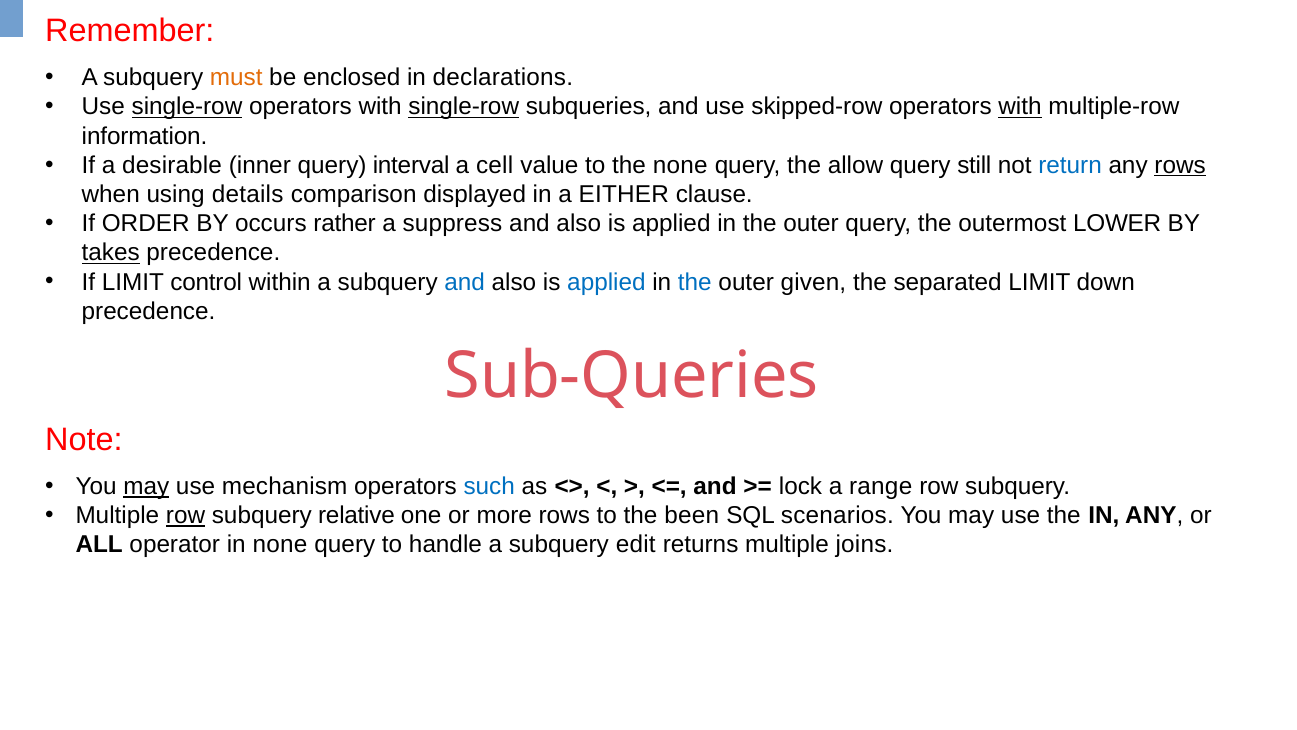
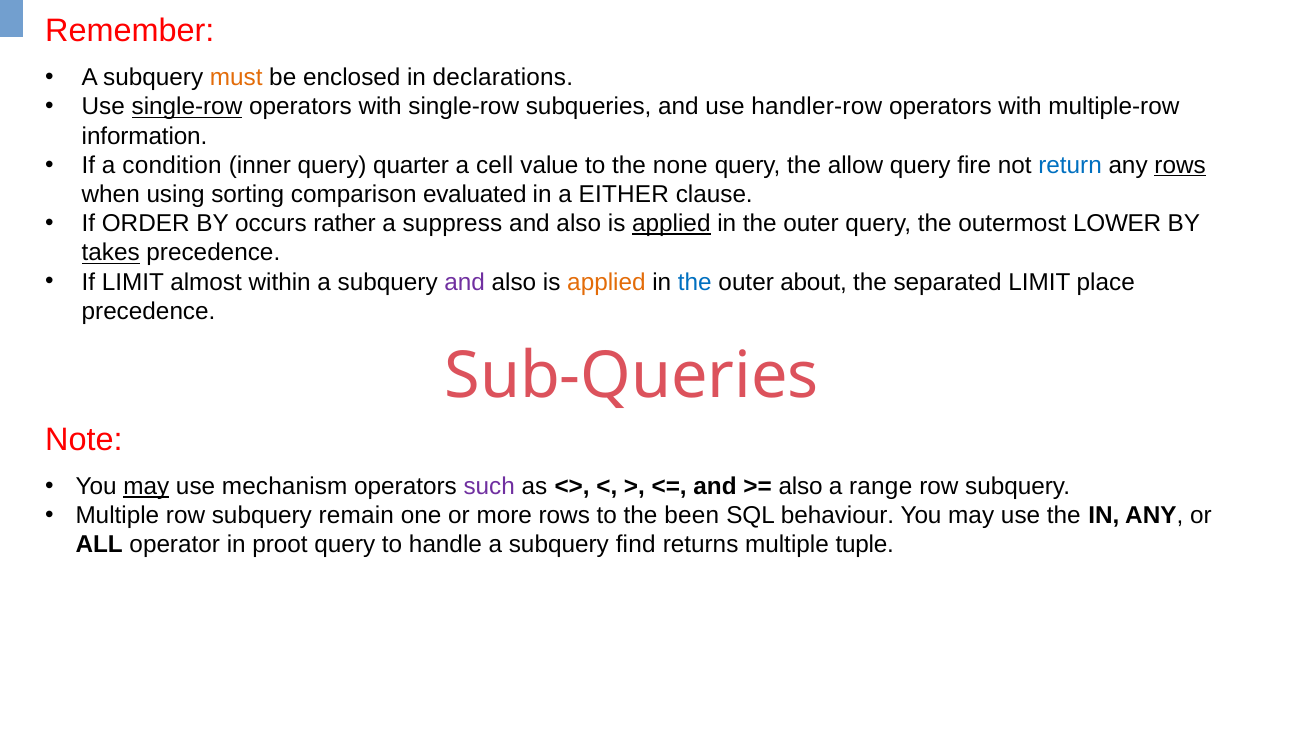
single-row at (464, 107) underline: present -> none
skipped-row: skipped-row -> handler-row
with at (1020, 107) underline: present -> none
desirable: desirable -> condition
interval: interval -> quarter
still: still -> fire
details: details -> sorting
displayed: displayed -> evaluated
applied at (671, 224) underline: none -> present
control: control -> almost
and at (465, 282) colour: blue -> purple
applied at (606, 282) colour: blue -> orange
given: given -> about
down: down -> place
such colour: blue -> purple
lock at (801, 486): lock -> also
row at (186, 515) underline: present -> none
relative: relative -> remain
scenarios: scenarios -> behaviour
in none: none -> proot
edit: edit -> find
joins: joins -> tuple
